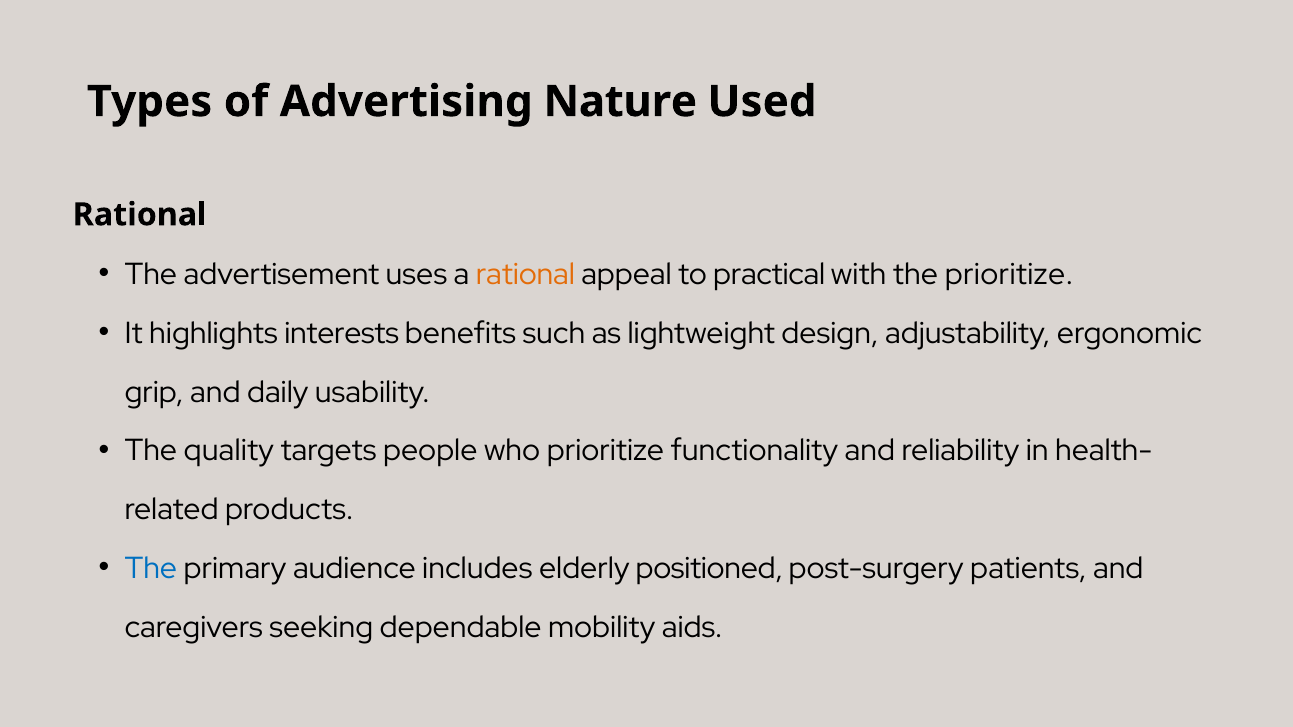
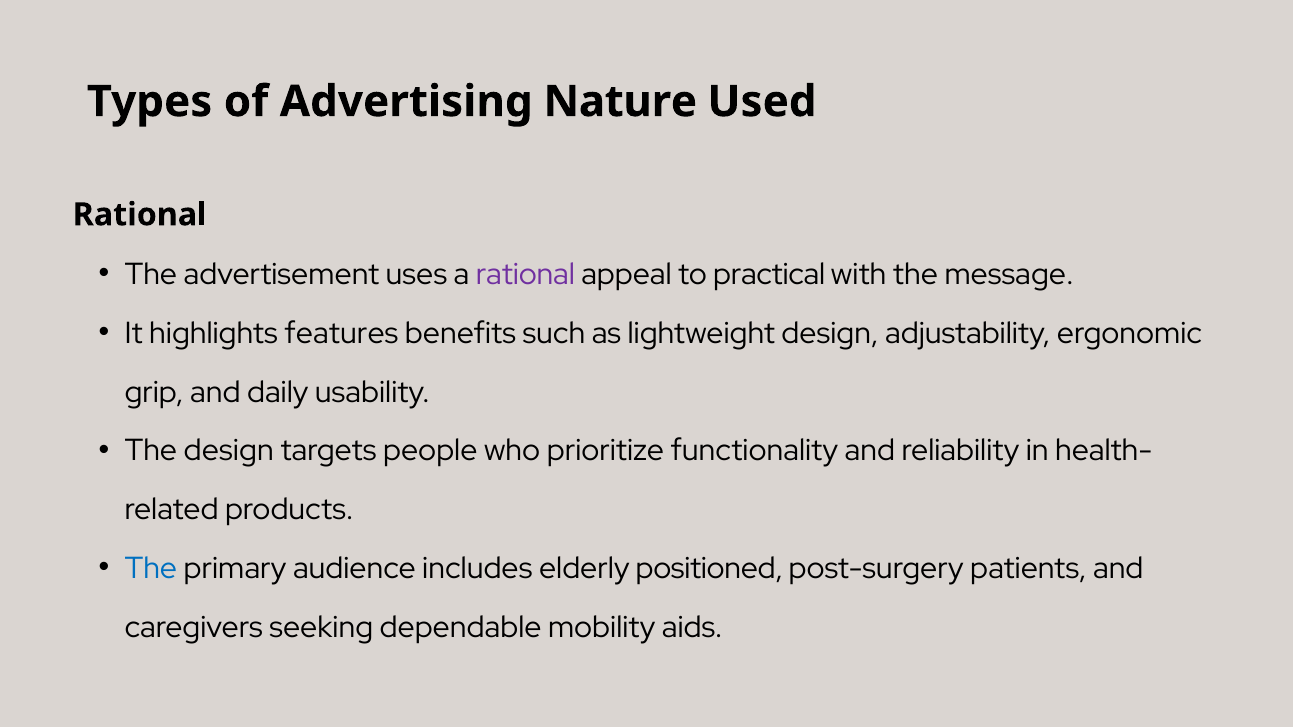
rational at (525, 275) colour: orange -> purple
the prioritize: prioritize -> message
interests: interests -> features
The quality: quality -> design
